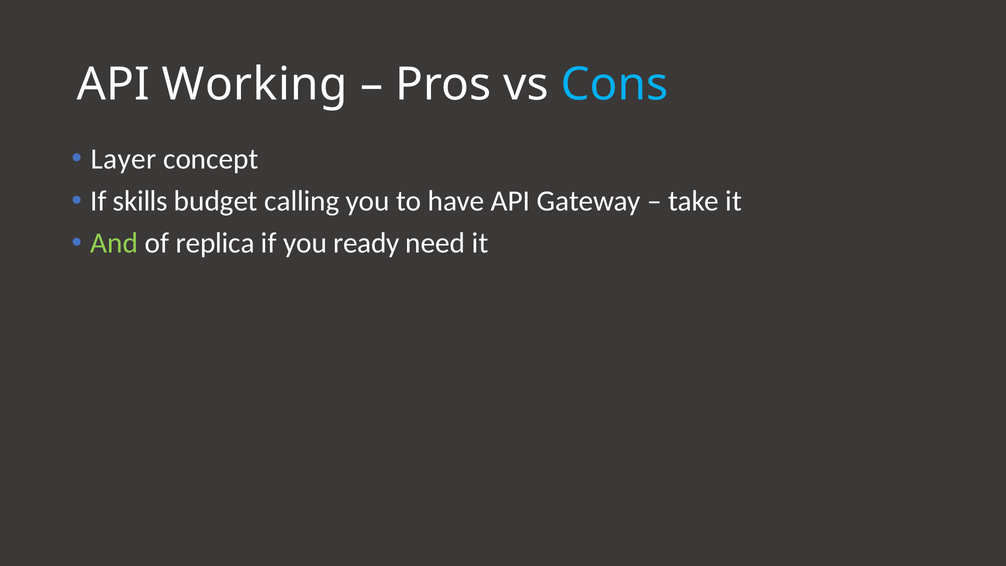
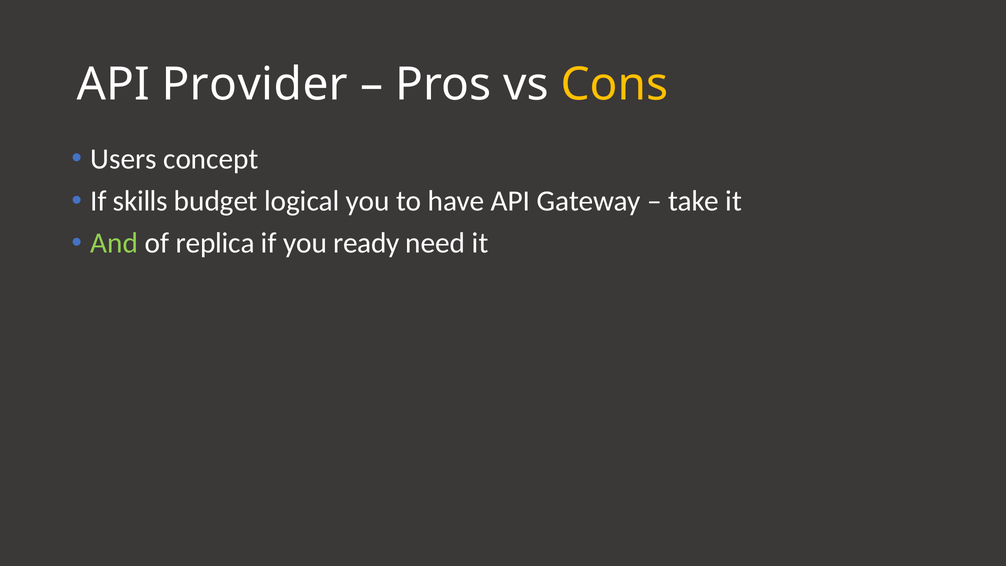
Working: Working -> Provider
Cons colour: light blue -> yellow
Layer: Layer -> Users
calling: calling -> logical
